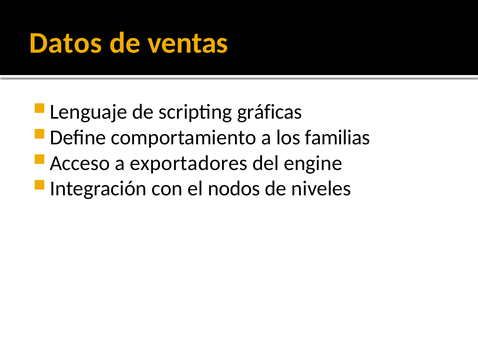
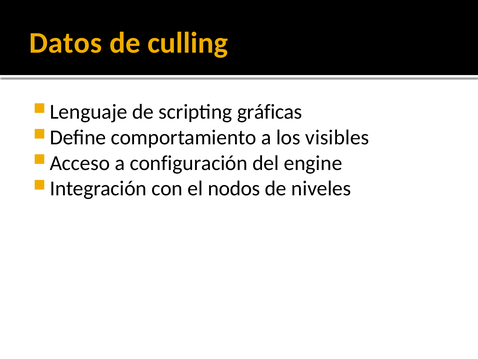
ventas: ventas -> culling
familias: familias -> visibles
exportadores: exportadores -> configuración
